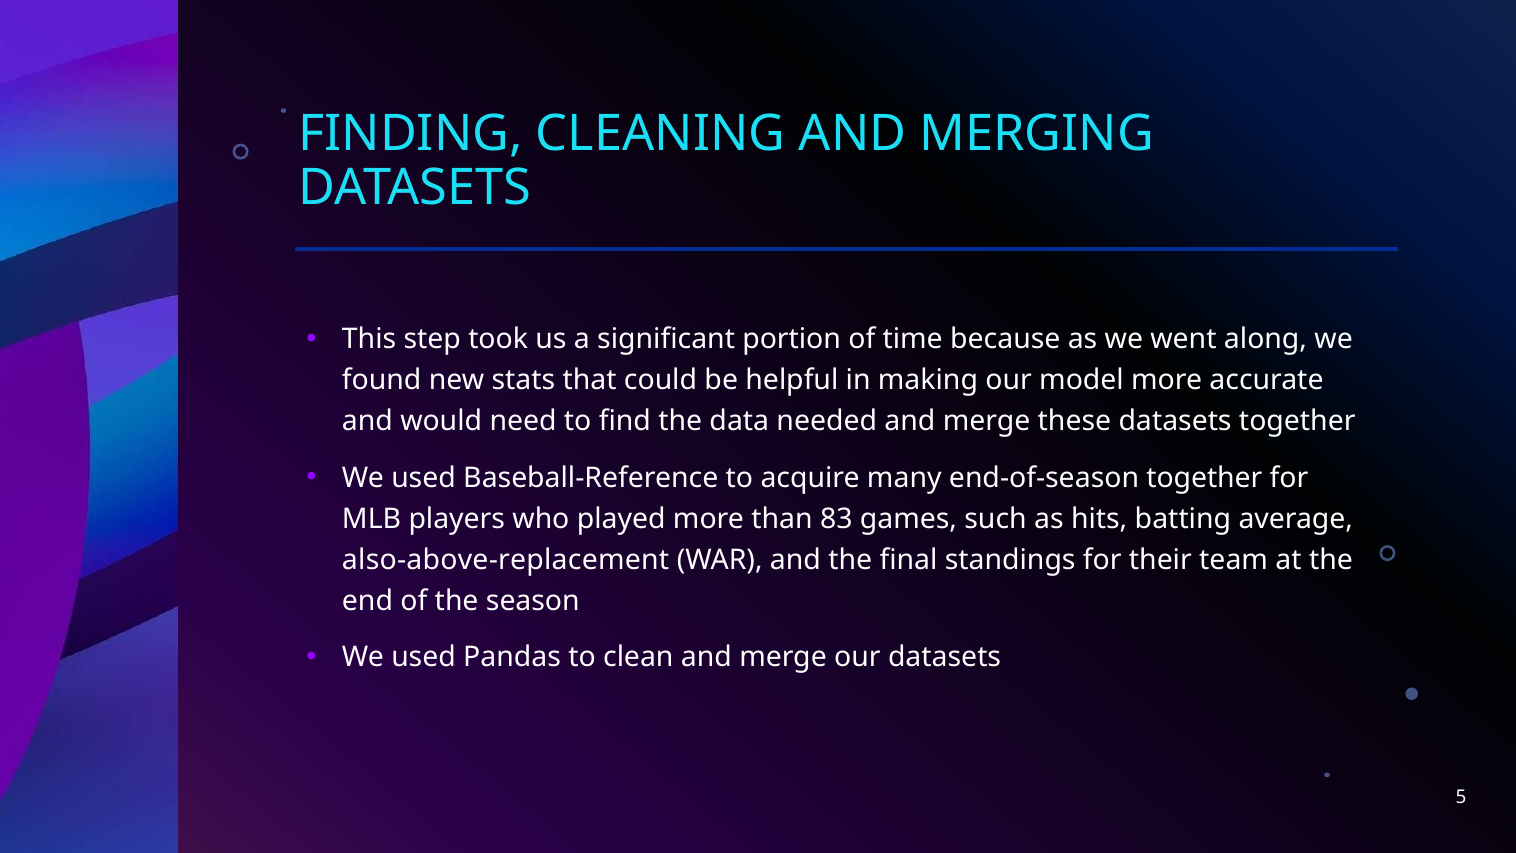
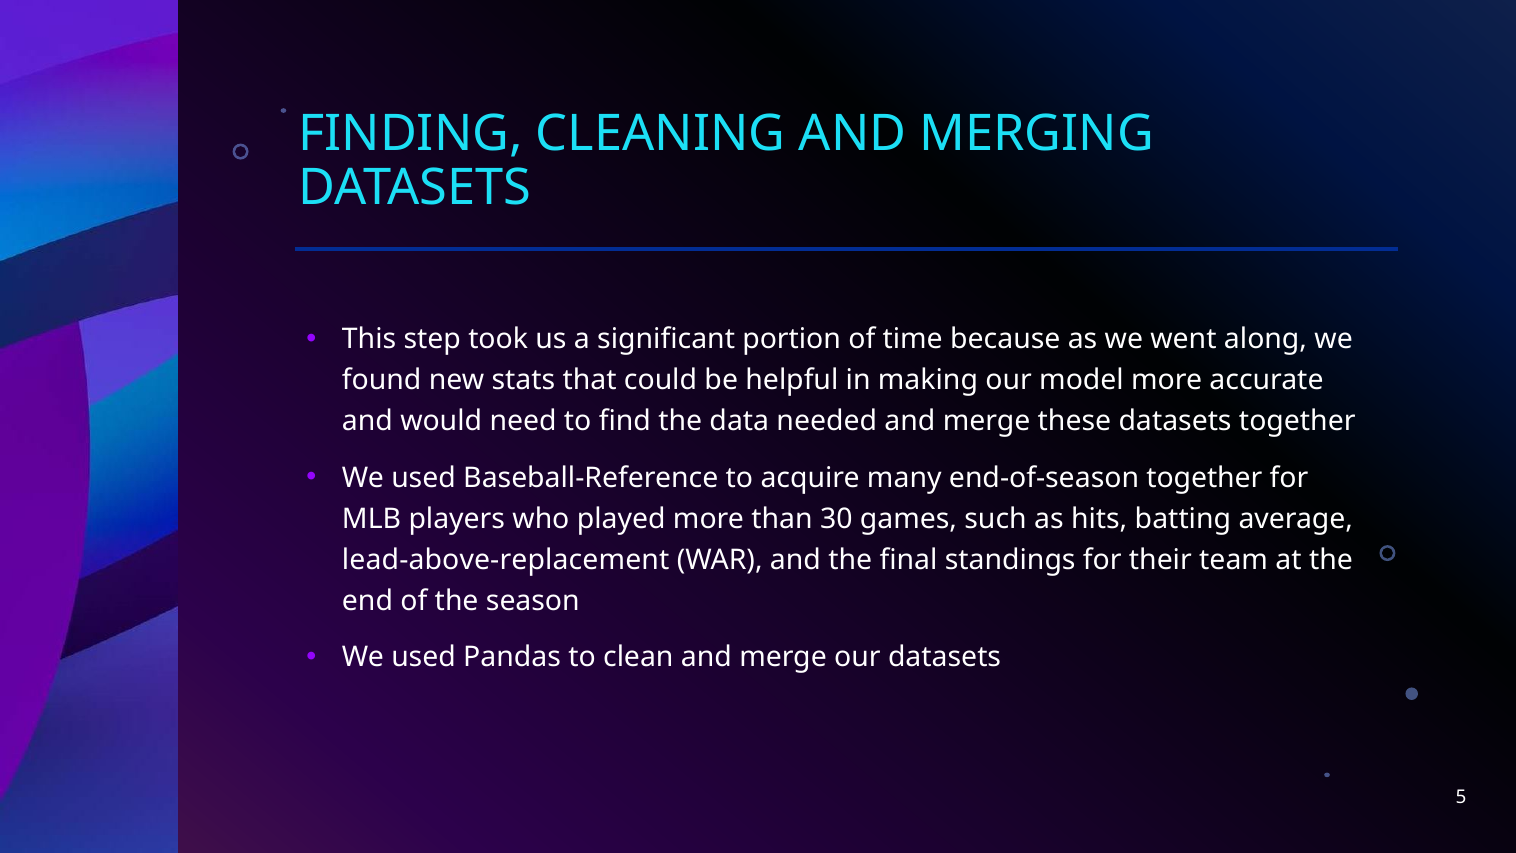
83: 83 -> 30
also-above-replacement: also-above-replacement -> lead-above-replacement
